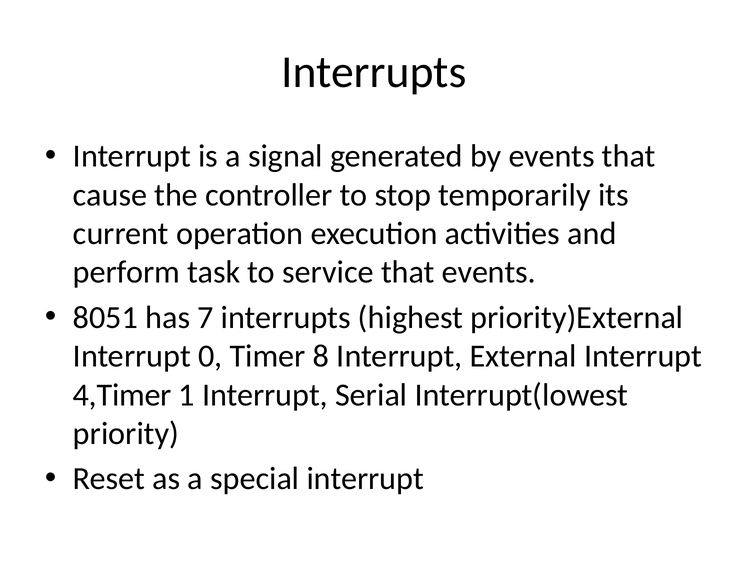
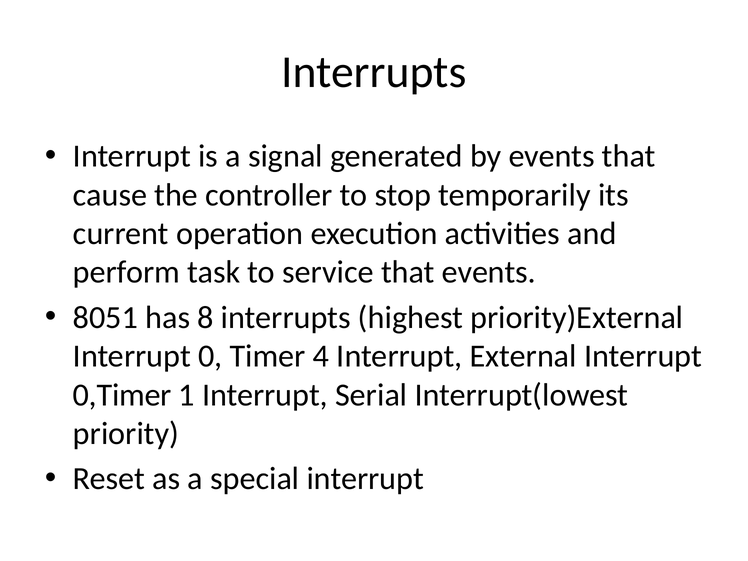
7: 7 -> 8
8: 8 -> 4
4,Timer: 4,Timer -> 0,Timer
